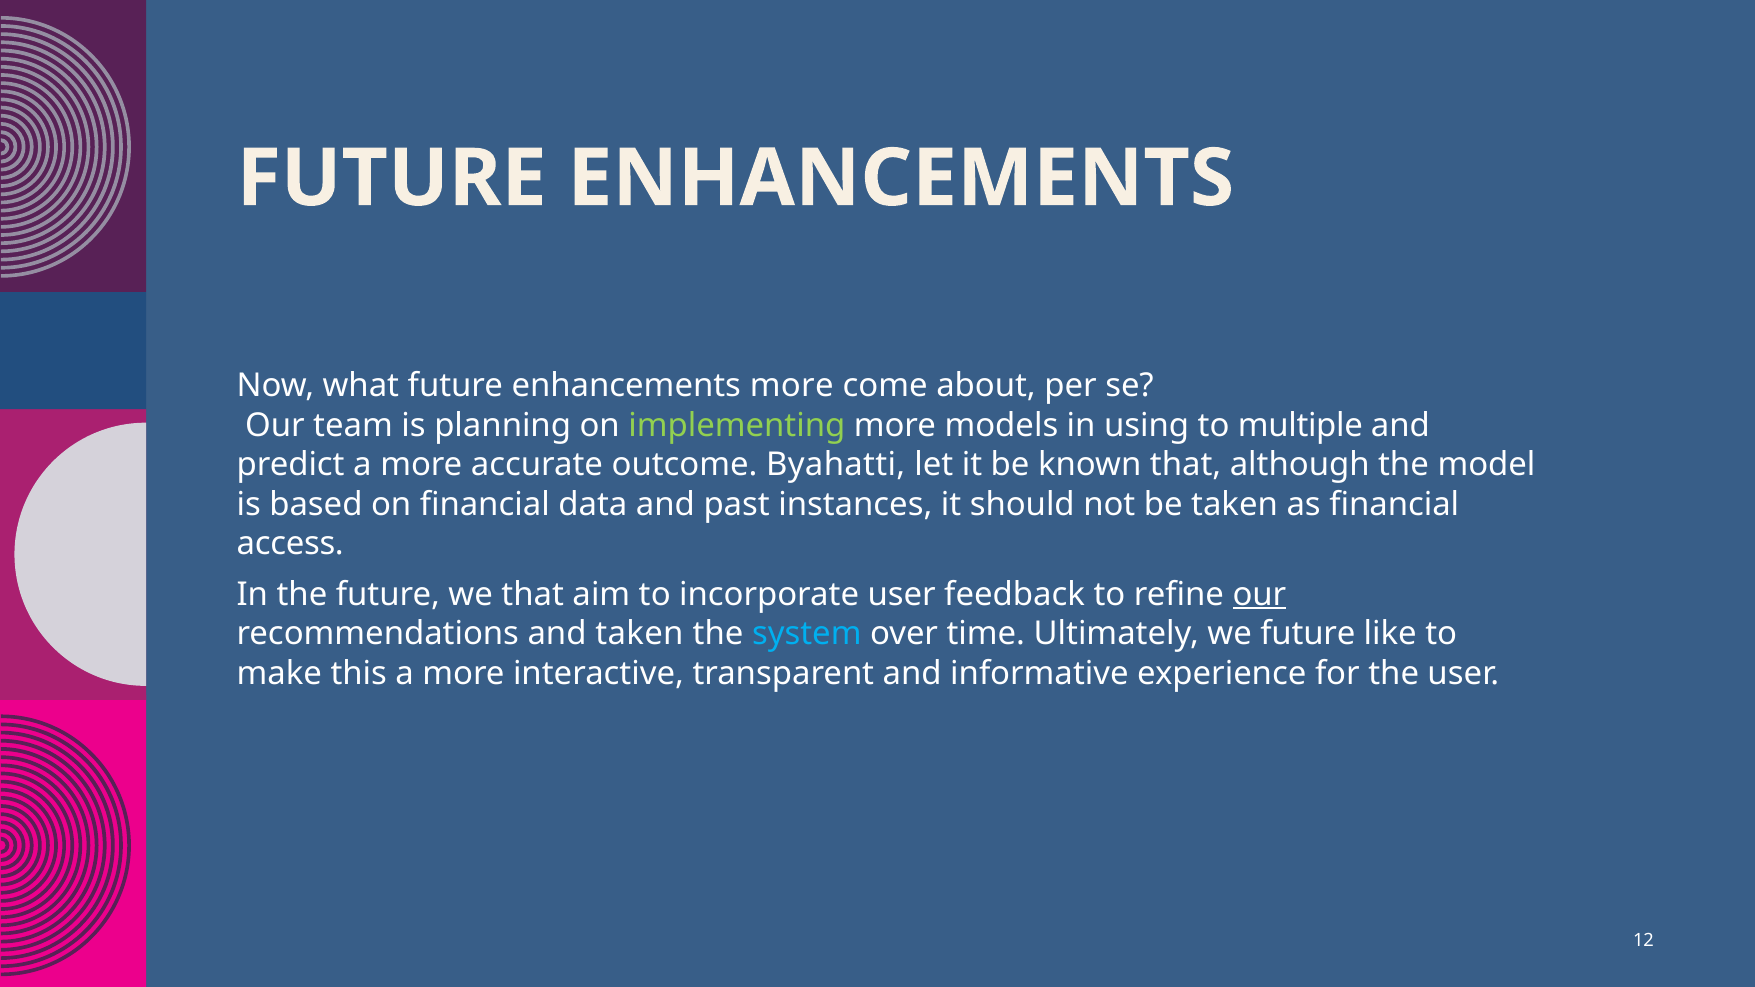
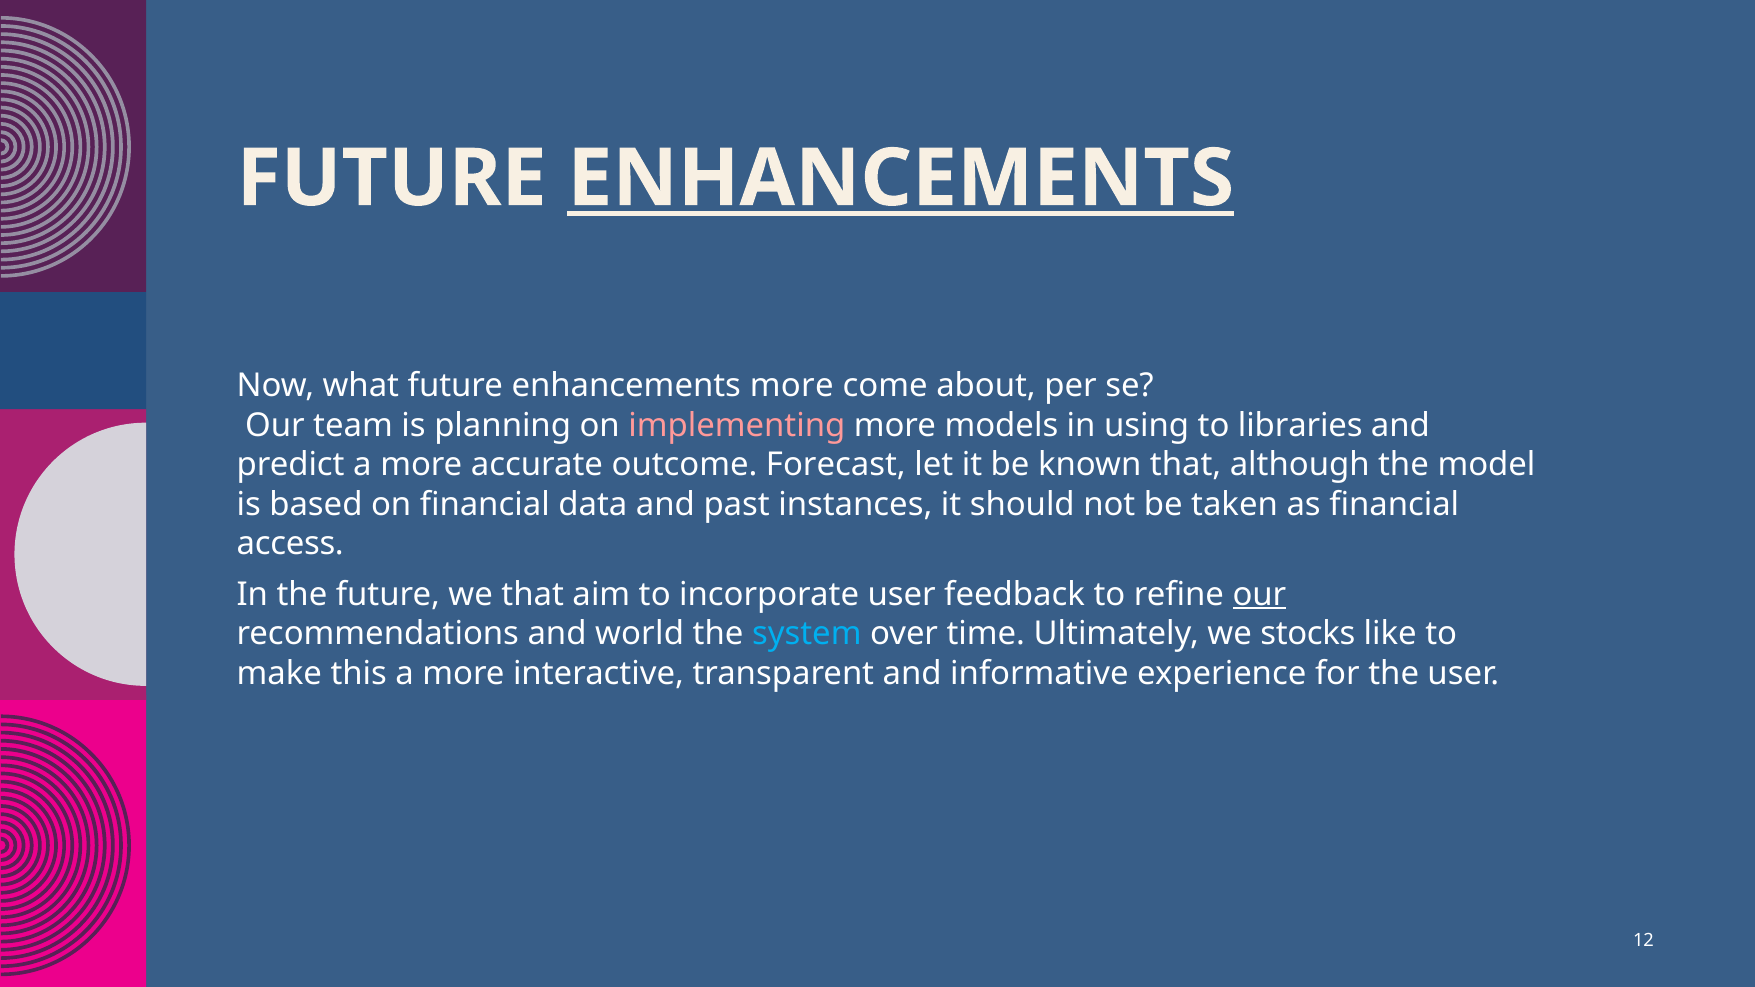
ENHANCEMENTS at (901, 179) underline: none -> present
implementing colour: light green -> pink
multiple: multiple -> libraries
Byahatti: Byahatti -> Forecast
and taken: taken -> world
we future: future -> stocks
